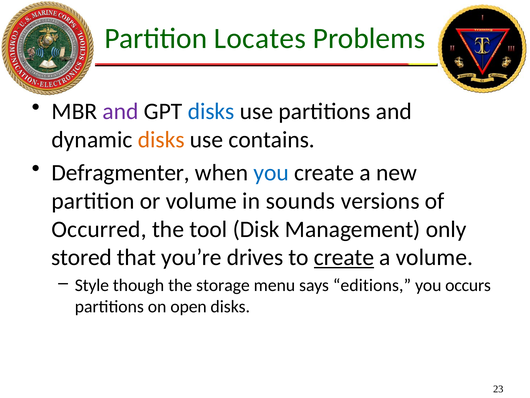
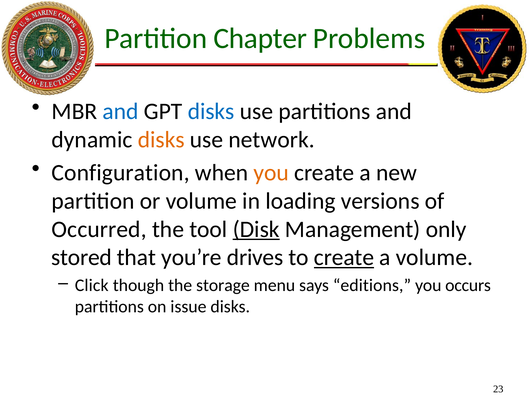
Locates: Locates -> Chapter
and at (121, 111) colour: purple -> blue
contains: contains -> network
Defragmenter: Defragmenter -> Configuration
you at (271, 172) colour: blue -> orange
sounds: sounds -> loading
Disk underline: none -> present
Style: Style -> Click
open: open -> issue
